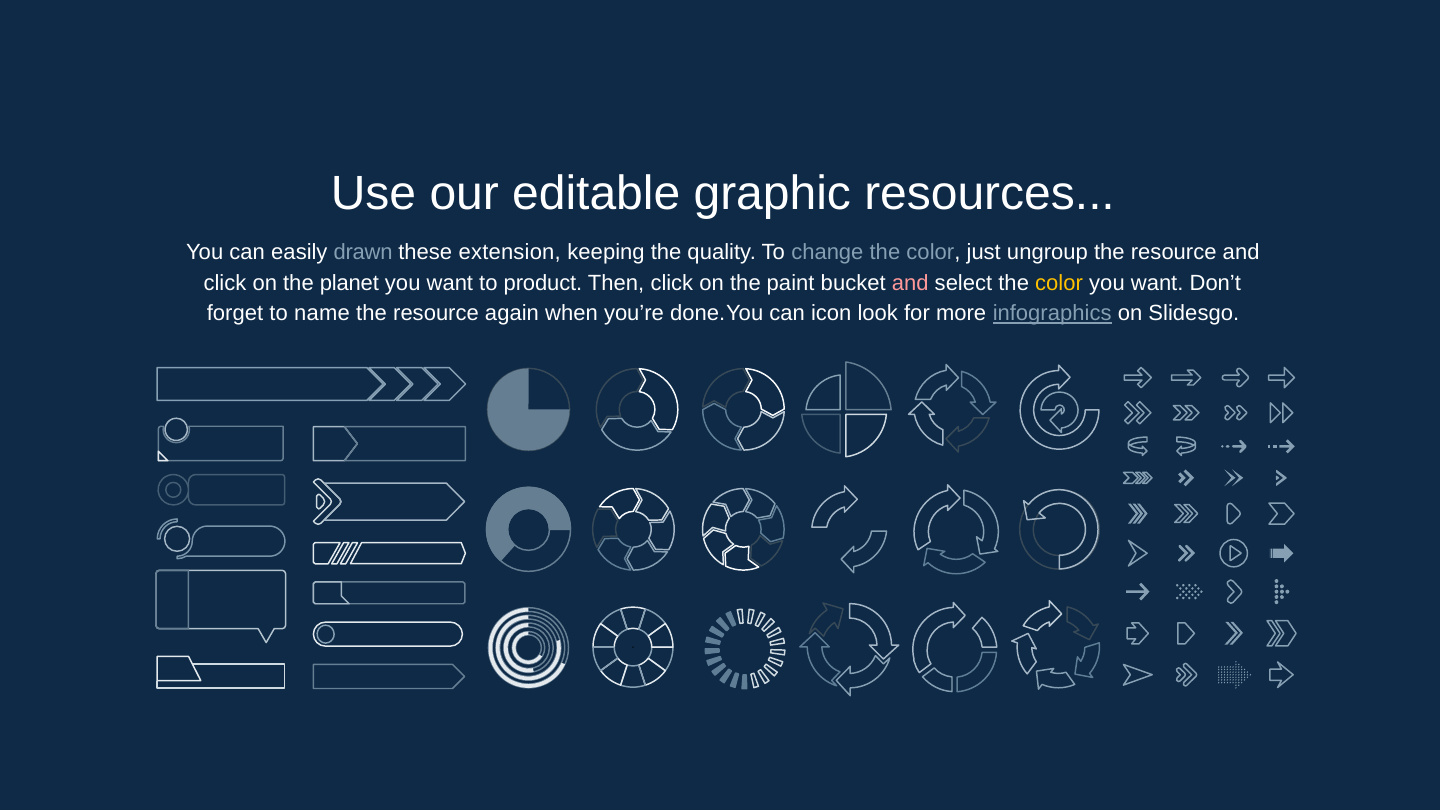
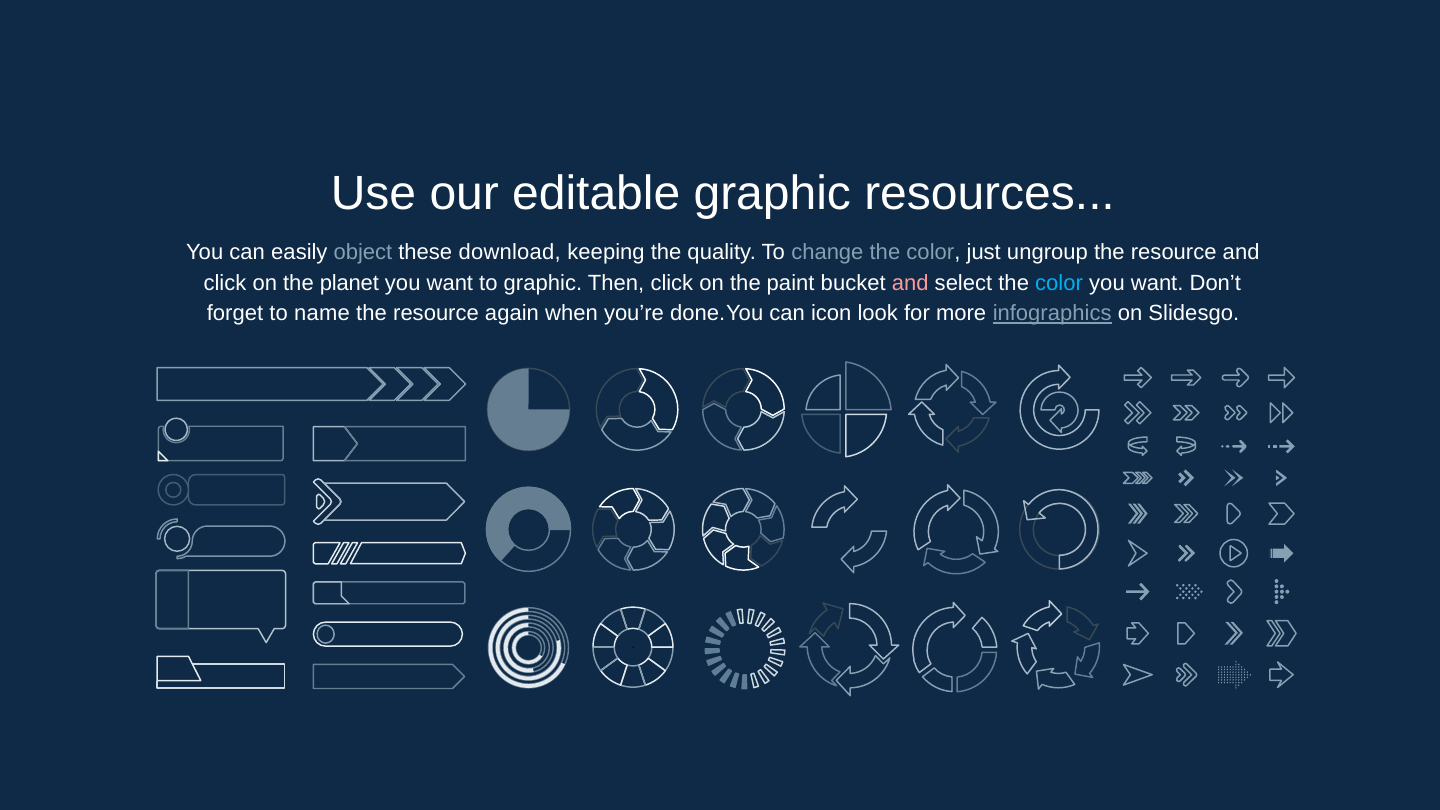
drawn: drawn -> object
extension: extension -> download
to product: product -> graphic
color at (1059, 283) colour: yellow -> light blue
